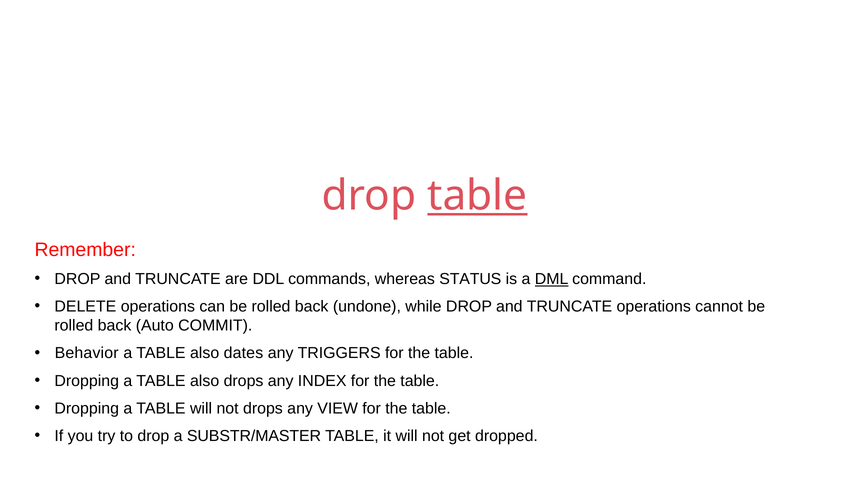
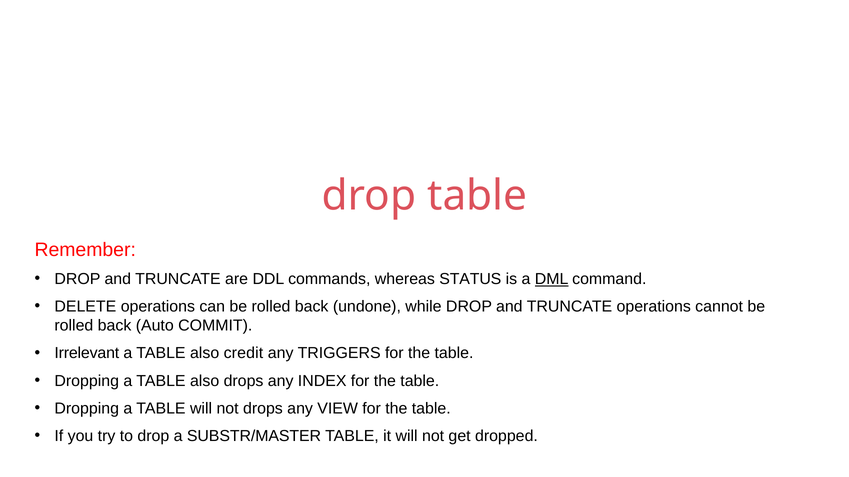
table at (477, 196) underline: present -> none
Behavior: Behavior -> Irrelevant
dates: dates -> credit
